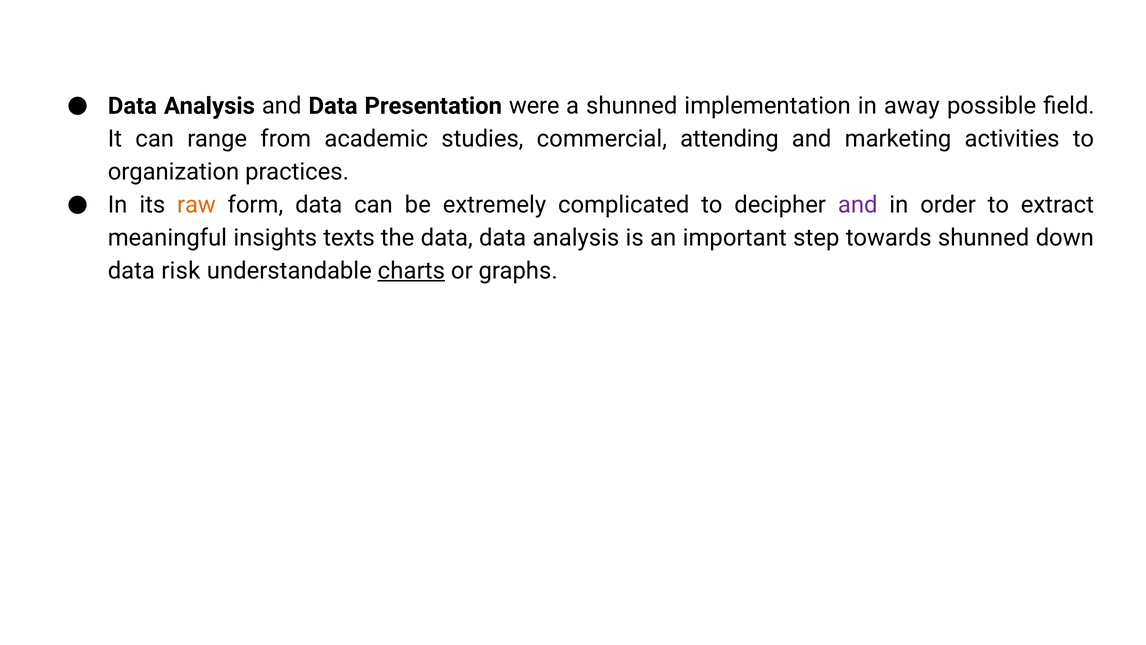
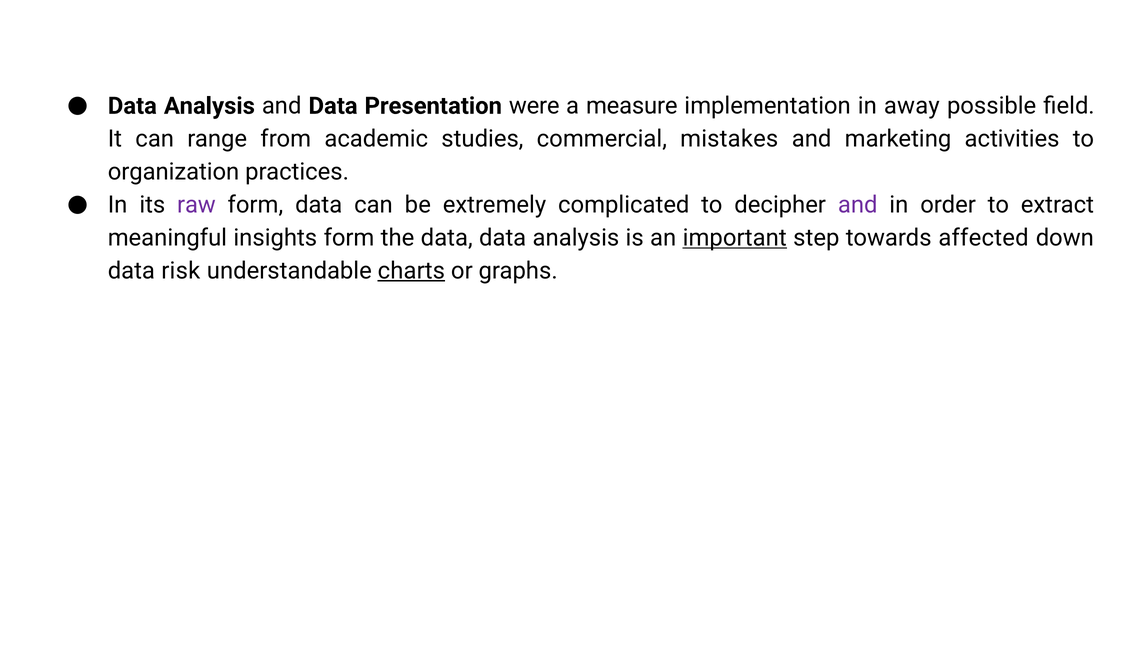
a shunned: shunned -> measure
attending: attending -> mistakes
raw colour: orange -> purple
insights texts: texts -> form
important underline: none -> present
towards shunned: shunned -> affected
